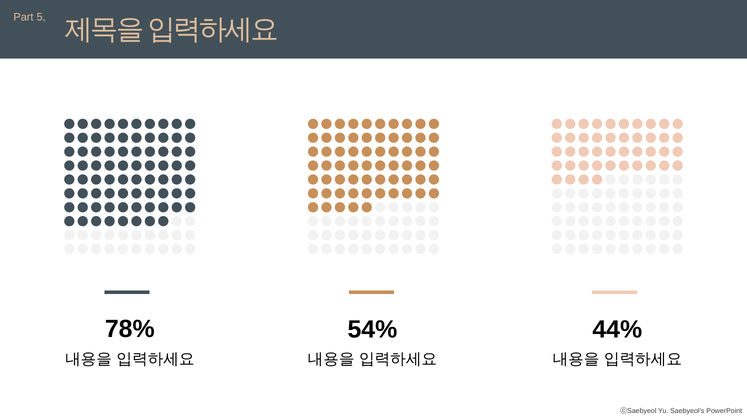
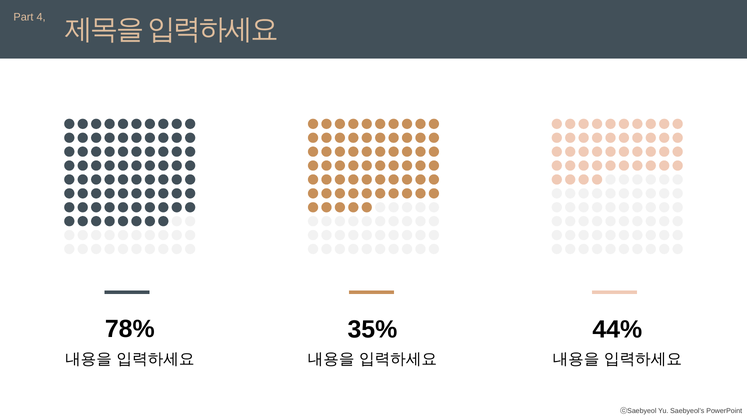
5: 5 -> 4
54%: 54% -> 35%
